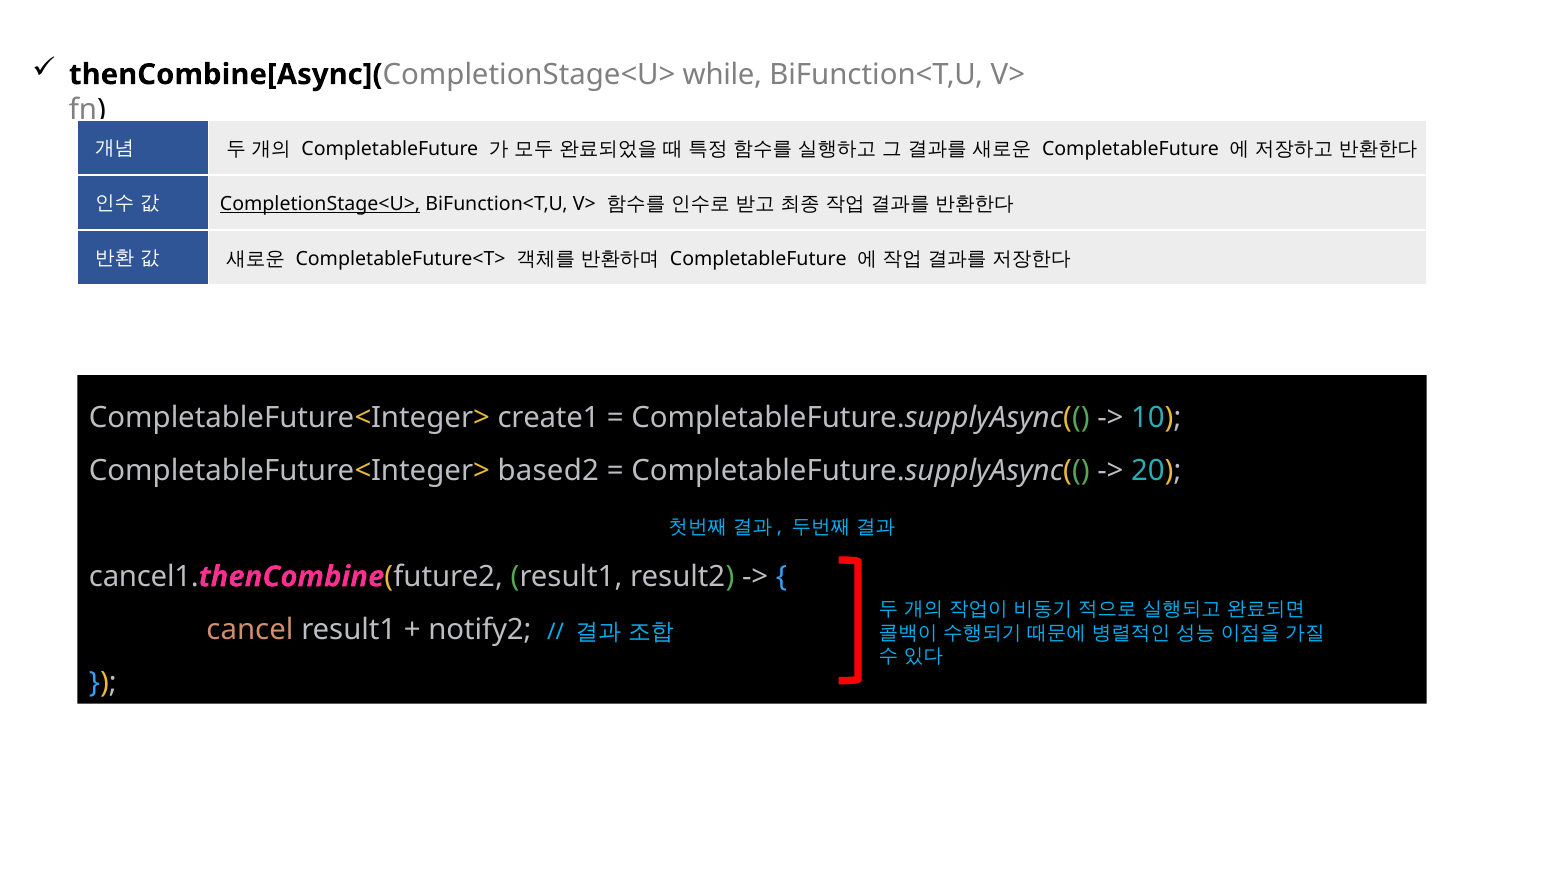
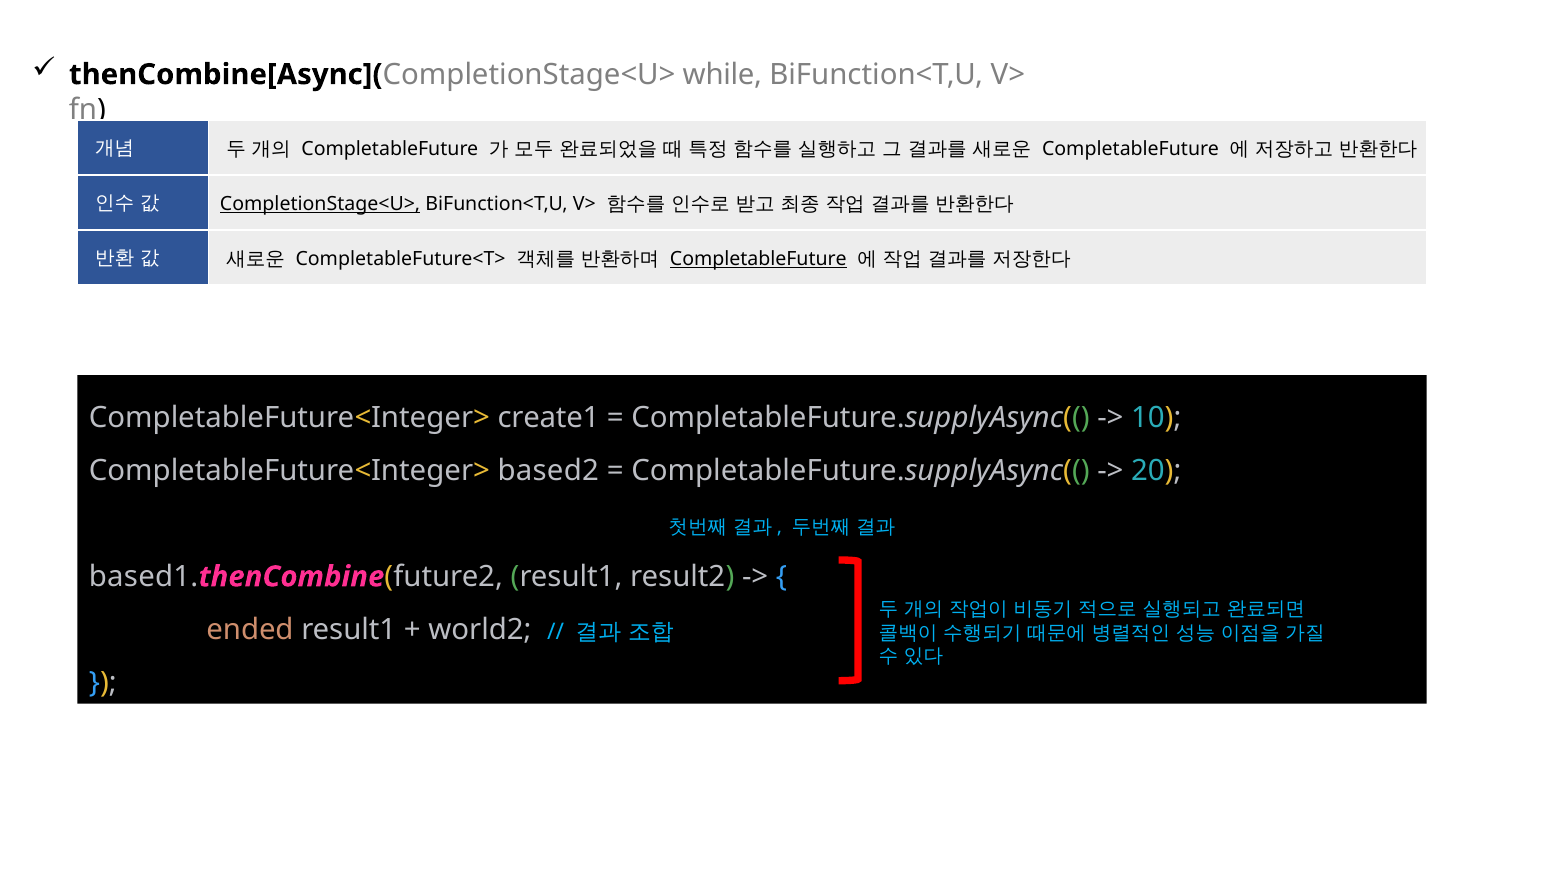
CompletableFuture at (758, 259) underline: none -> present
cancel1: cancel1 -> based1
cancel: cancel -> ended
notify2: notify2 -> world2
